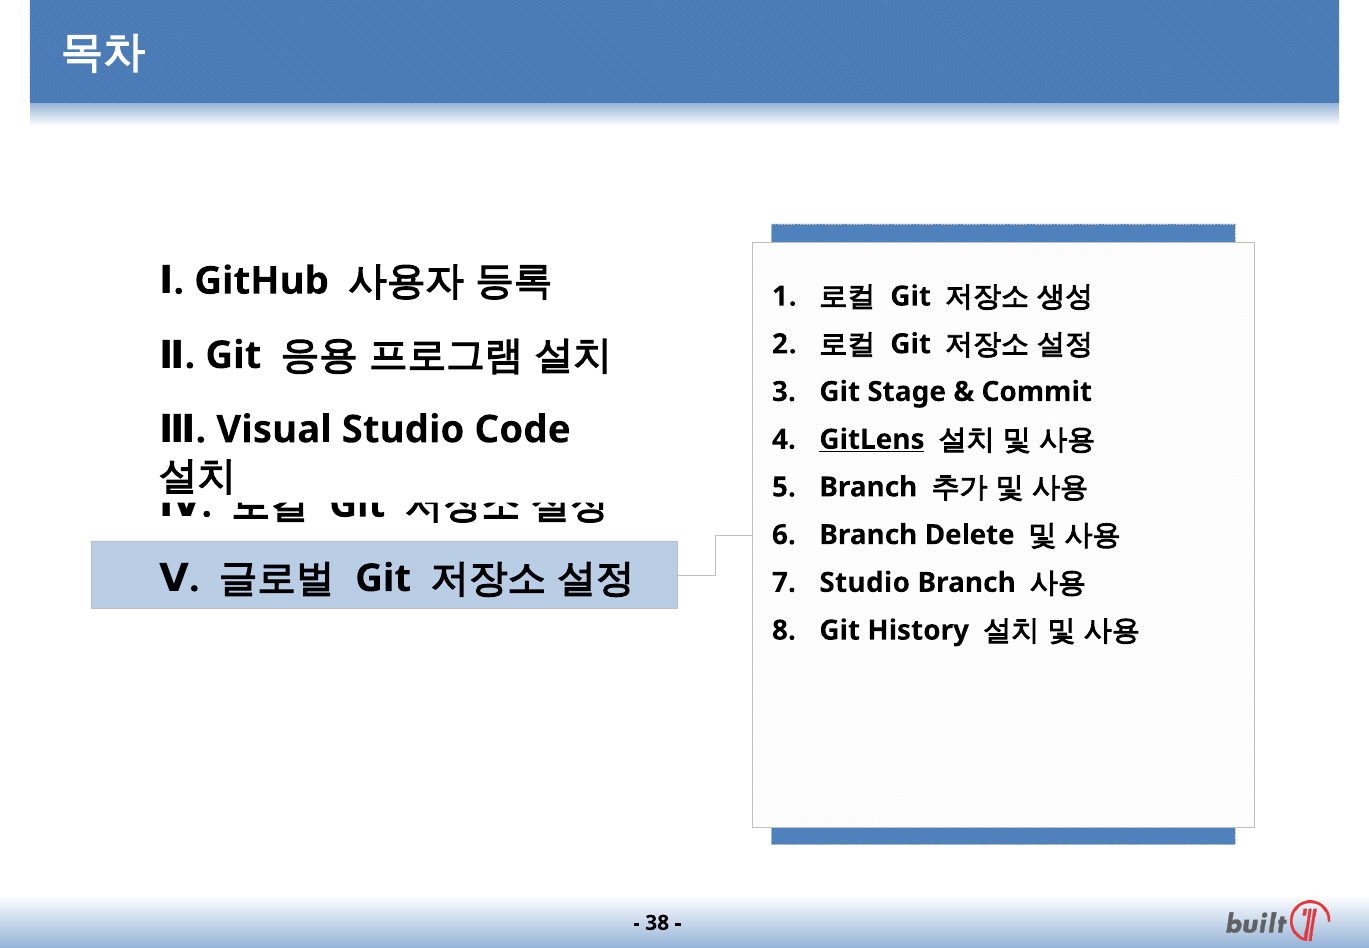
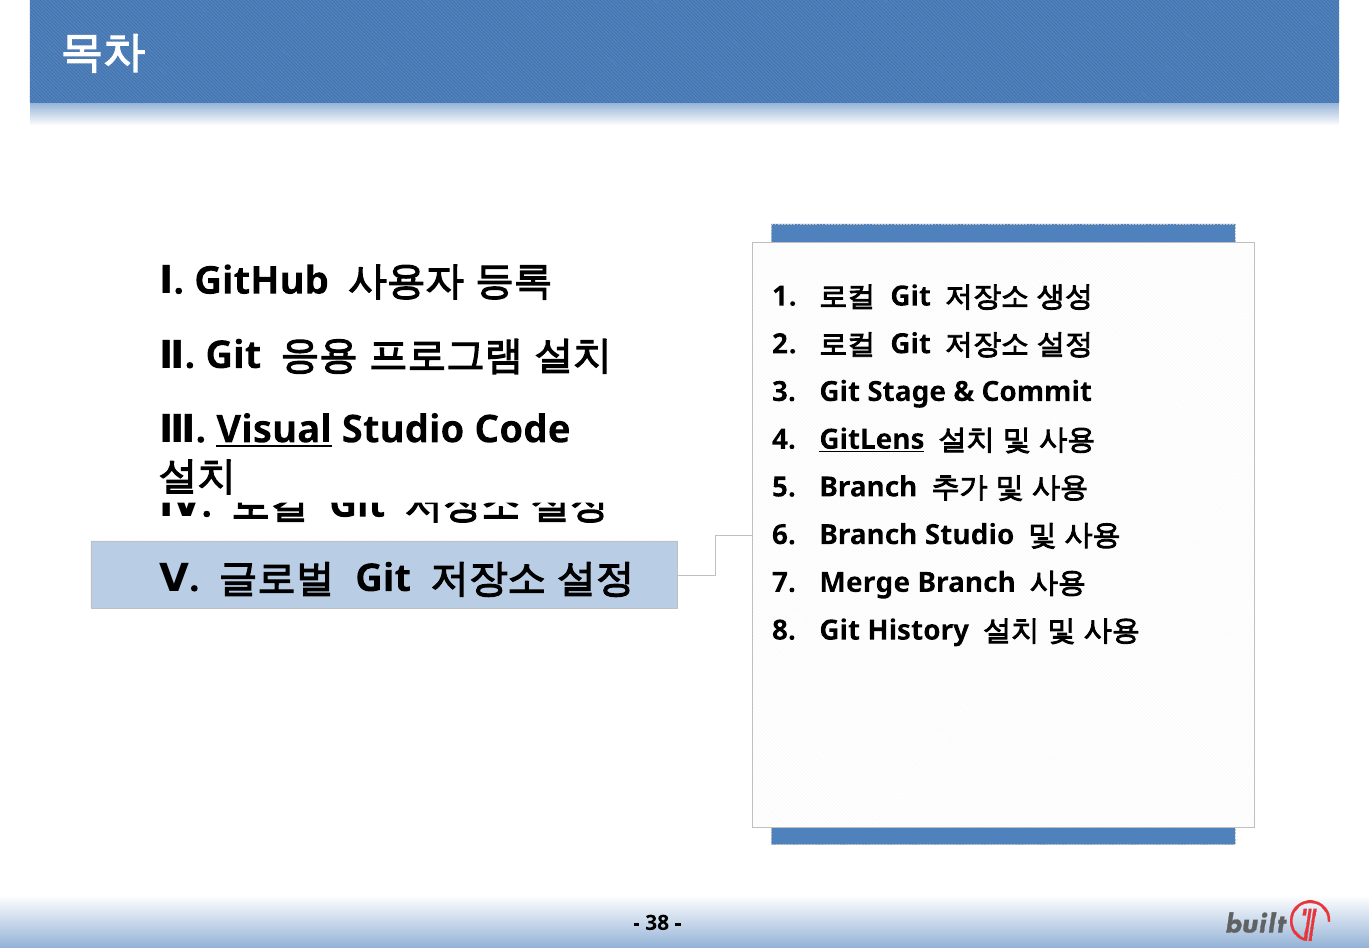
Visual underline: none -> present
Branch Delete: Delete -> Studio
Studio at (865, 583): Studio -> Merge
